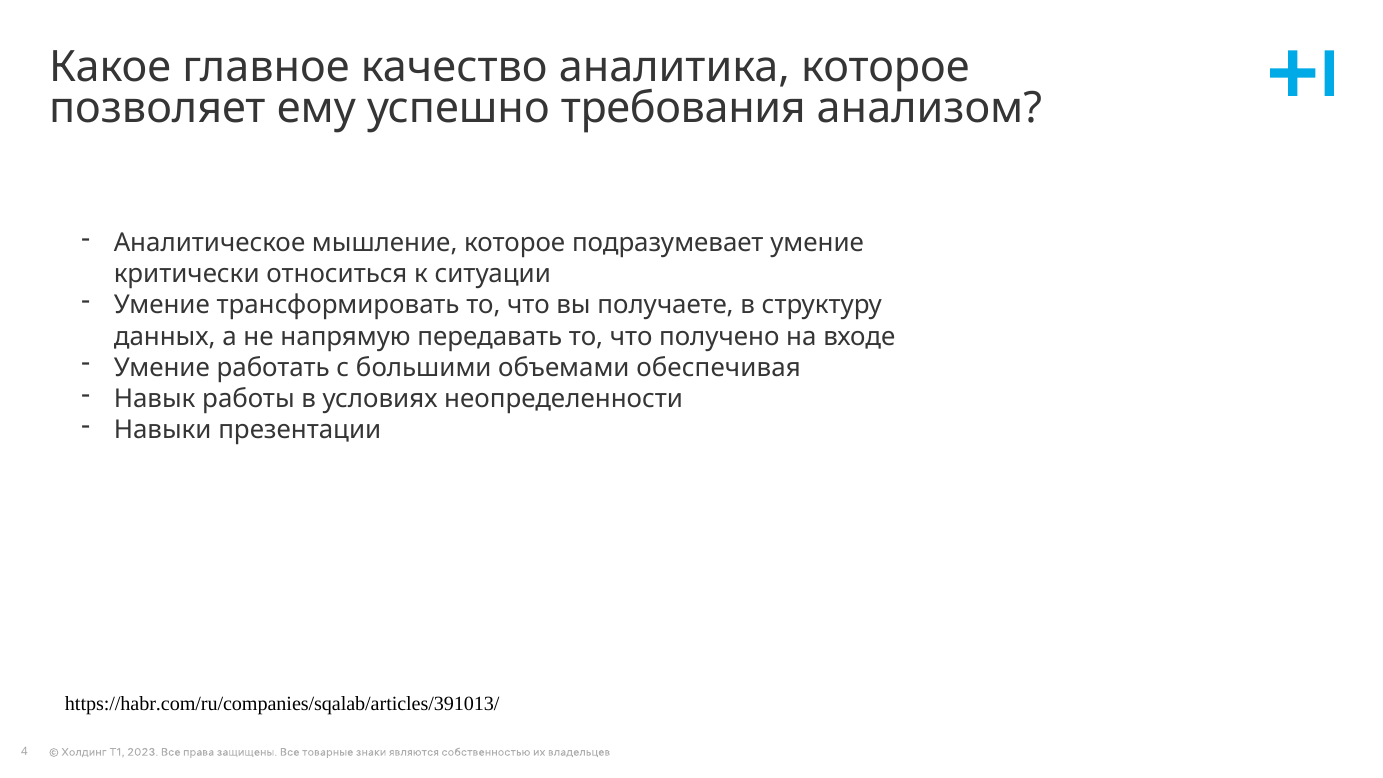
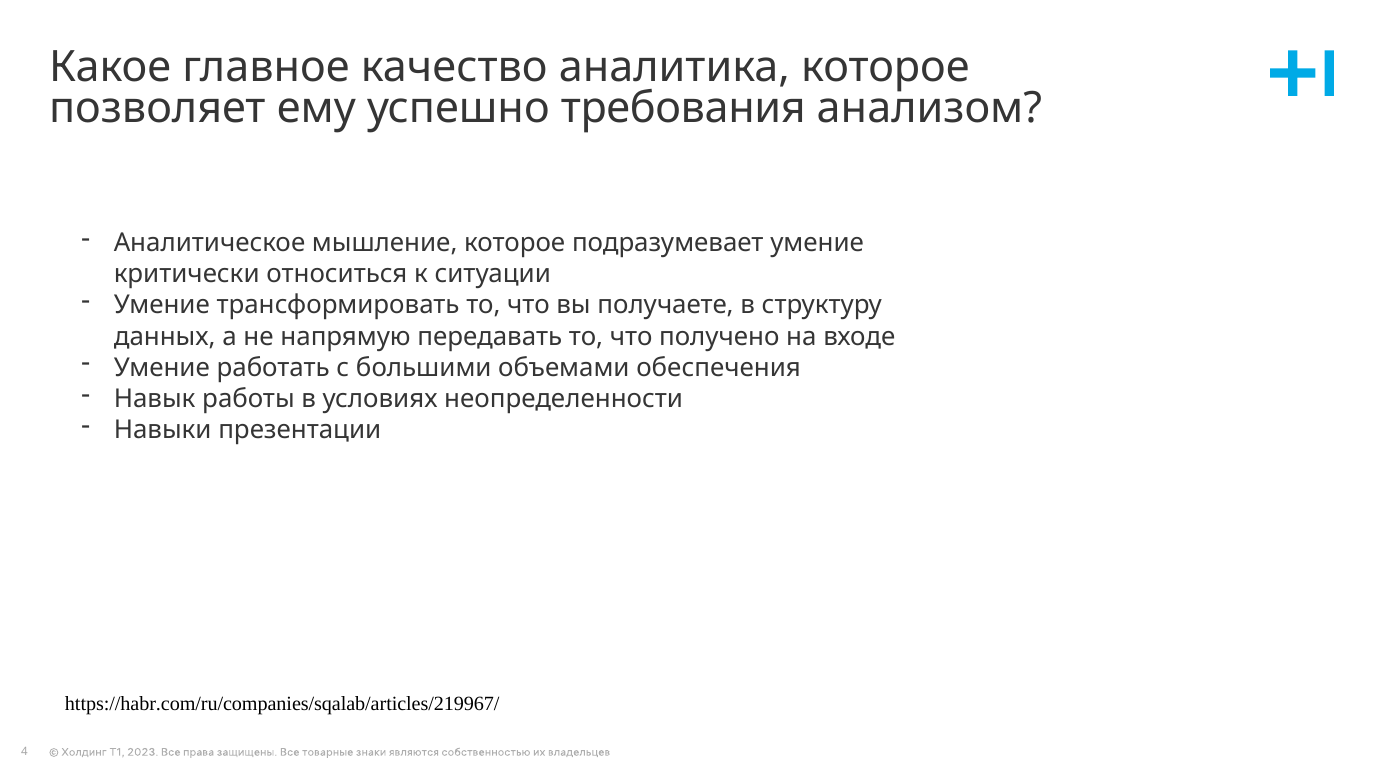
обеспечивая: обеспечивая -> обеспечения
https://habr.com/ru/companies/sqalab/articles/391013/: https://habr.com/ru/companies/sqalab/articles/391013/ -> https://habr.com/ru/companies/sqalab/articles/219967/
